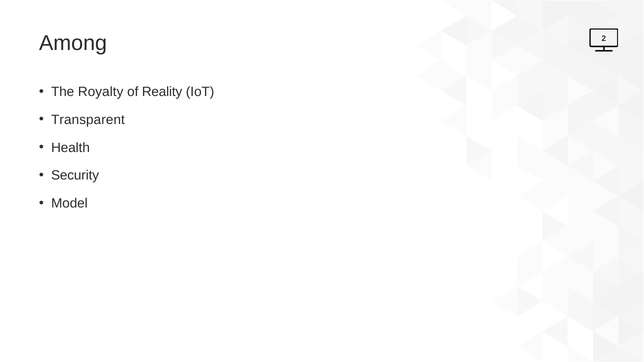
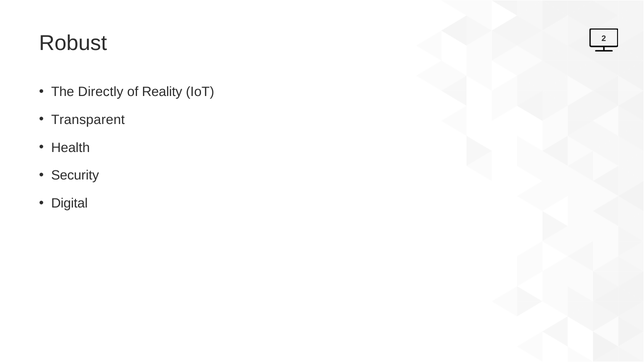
Among: Among -> Robust
Royalty: Royalty -> Directly
Model: Model -> Digital
